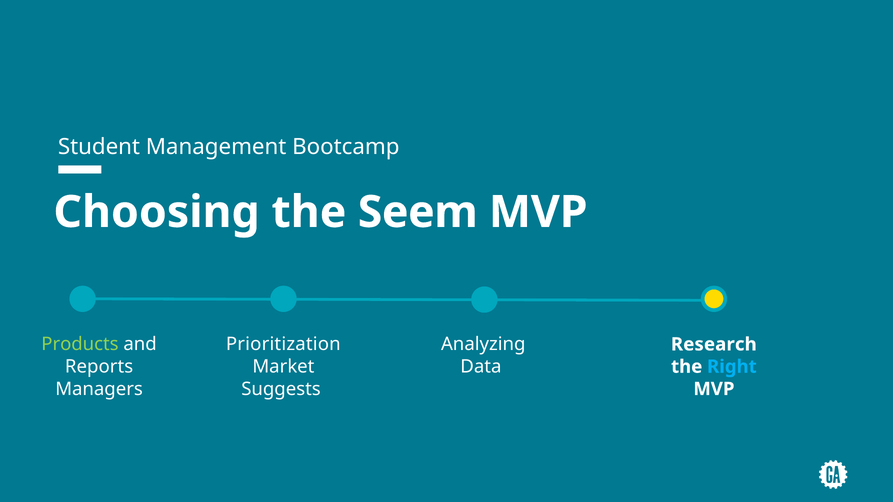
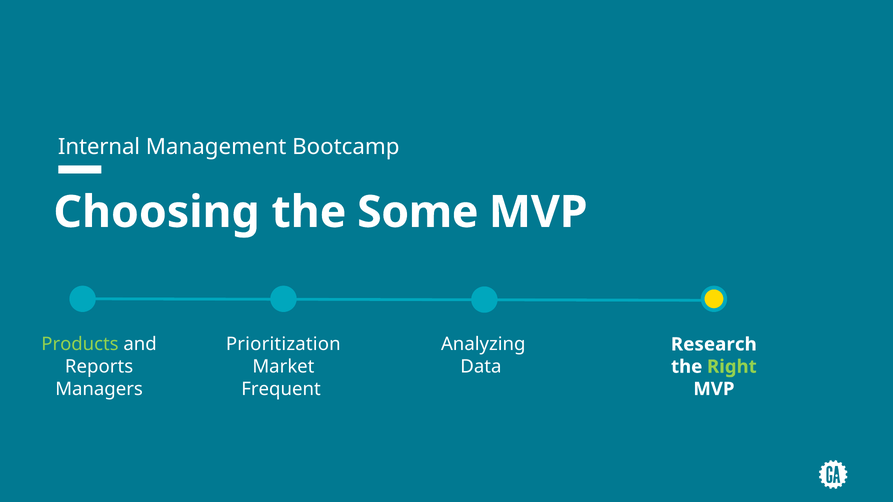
Student: Student -> Internal
Seem: Seem -> Some
Right colour: light blue -> light green
Suggests: Suggests -> Frequent
